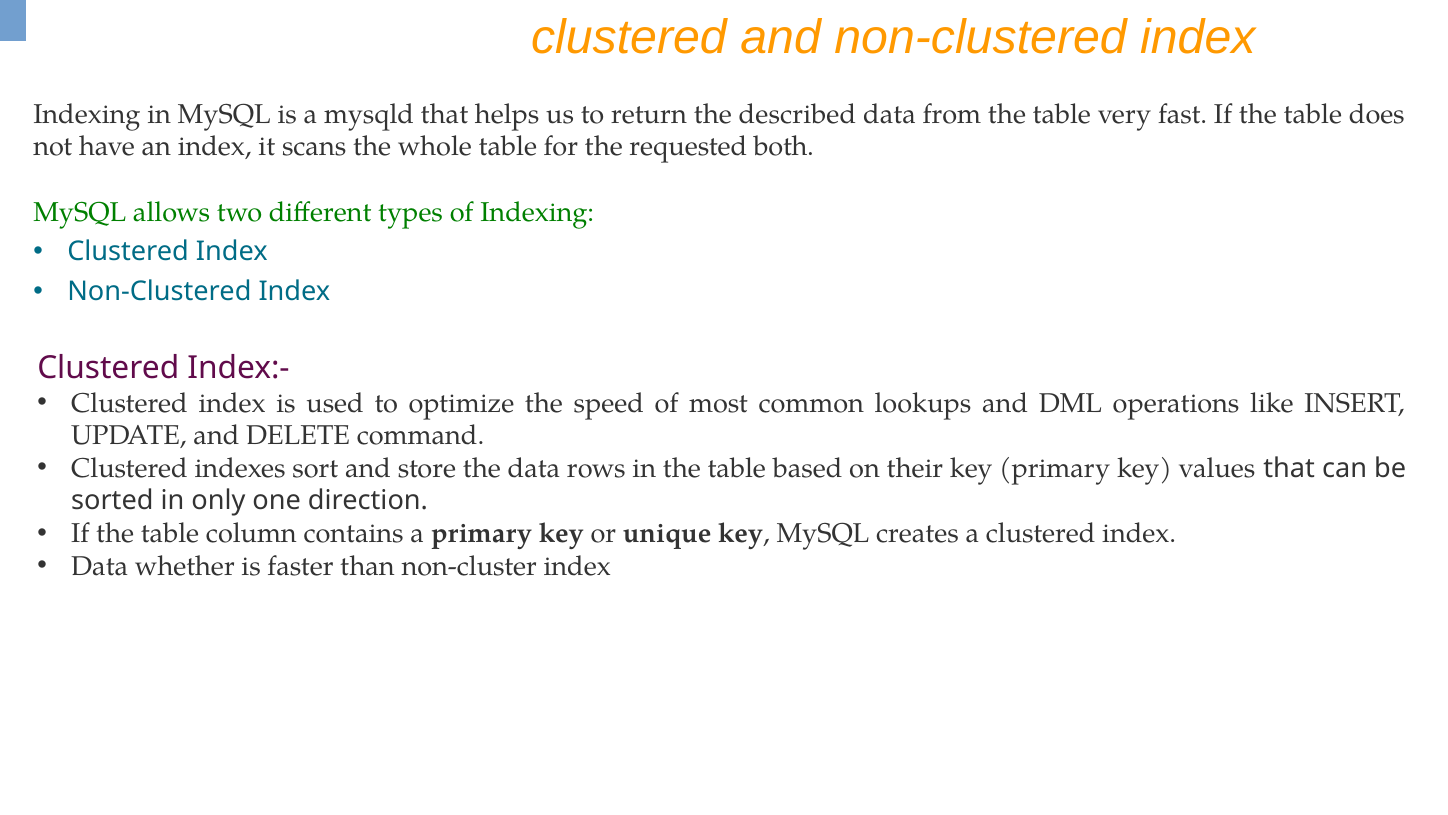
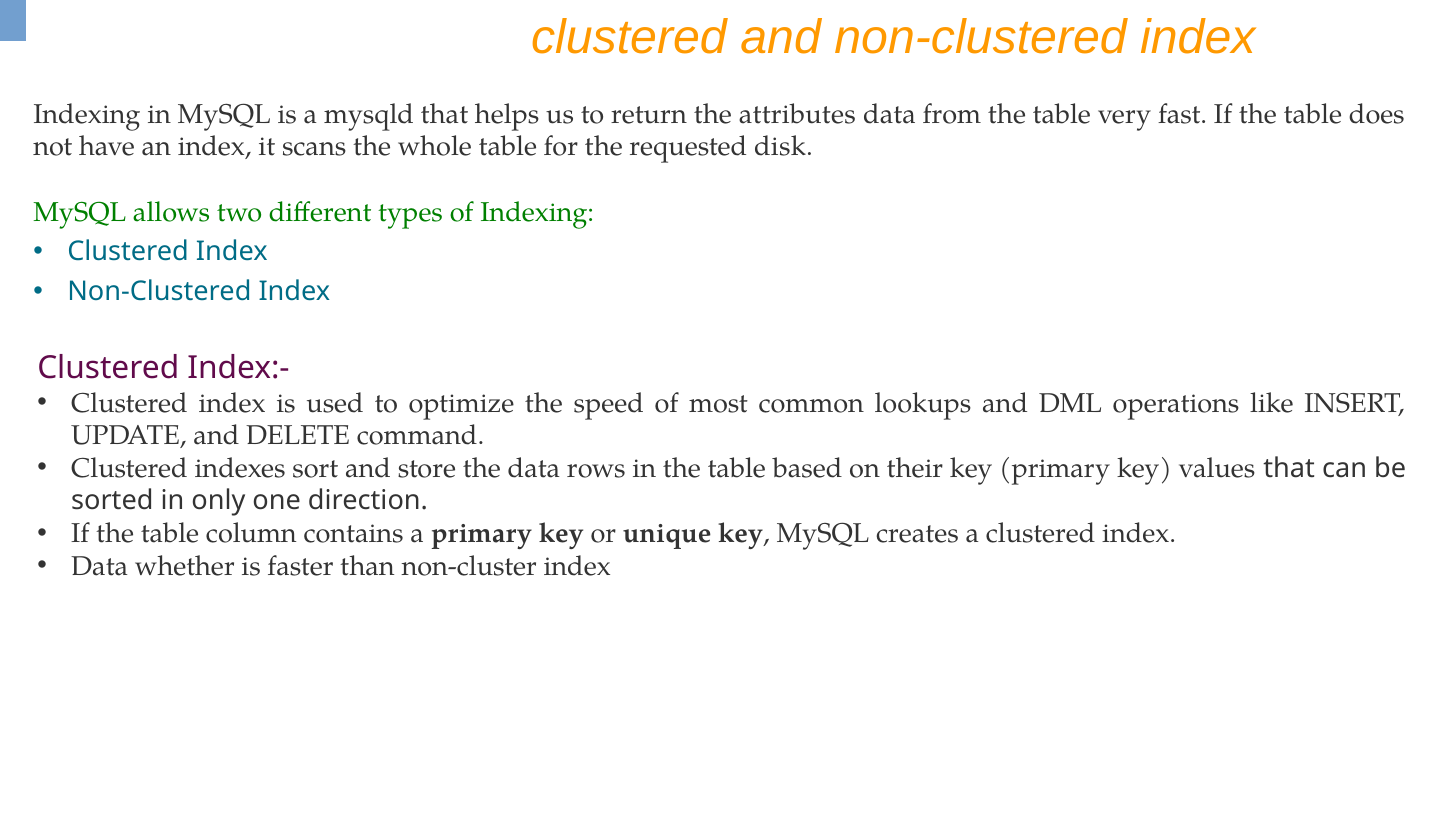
described: described -> attributes
both: both -> disk
